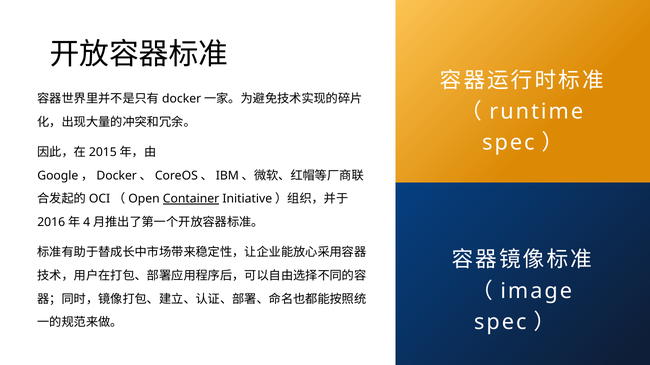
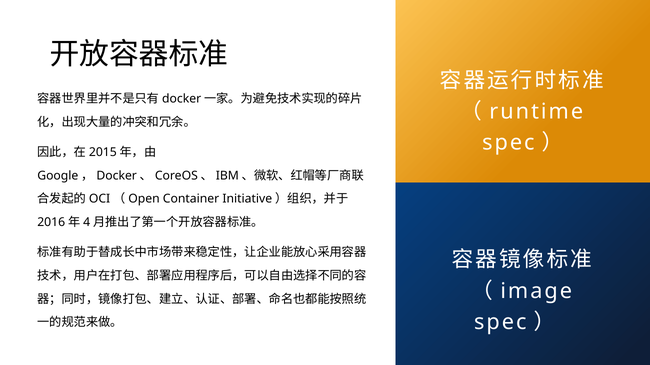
Container underline: present -> none
